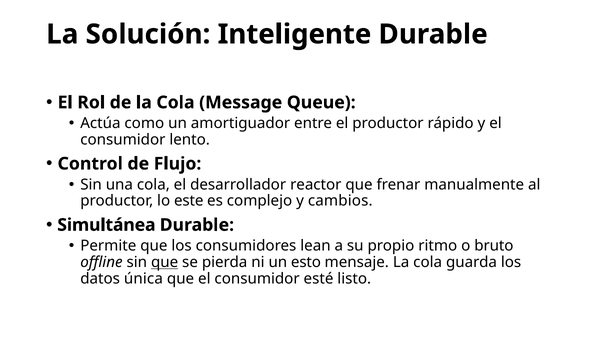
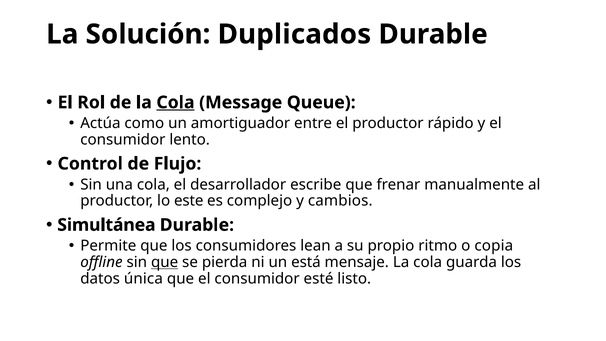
Inteligente: Inteligente -> Duplicados
Cola at (175, 102) underline: none -> present
reactor: reactor -> escribe
bruto: bruto -> copia
esto: esto -> está
